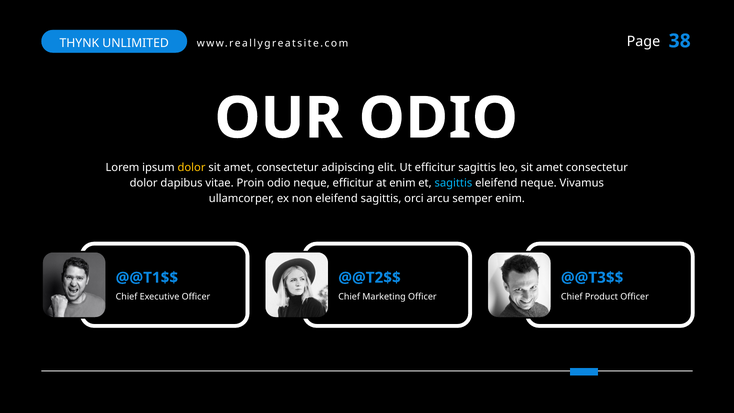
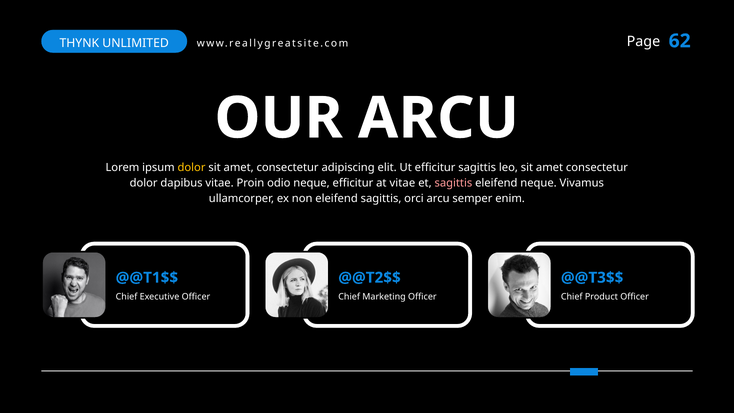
38: 38 -> 62
OUR ODIO: ODIO -> ARCU
at enim: enim -> vitae
sagittis at (453, 183) colour: light blue -> pink
